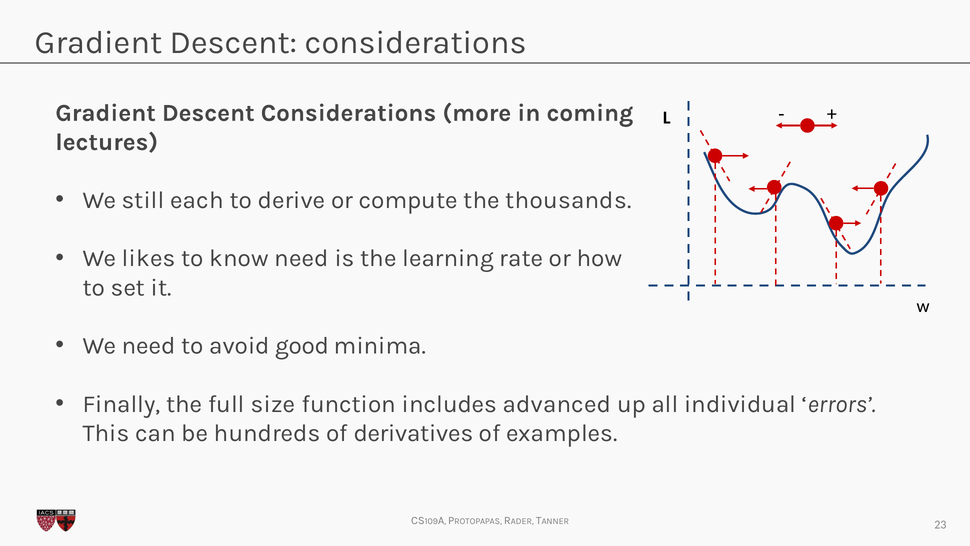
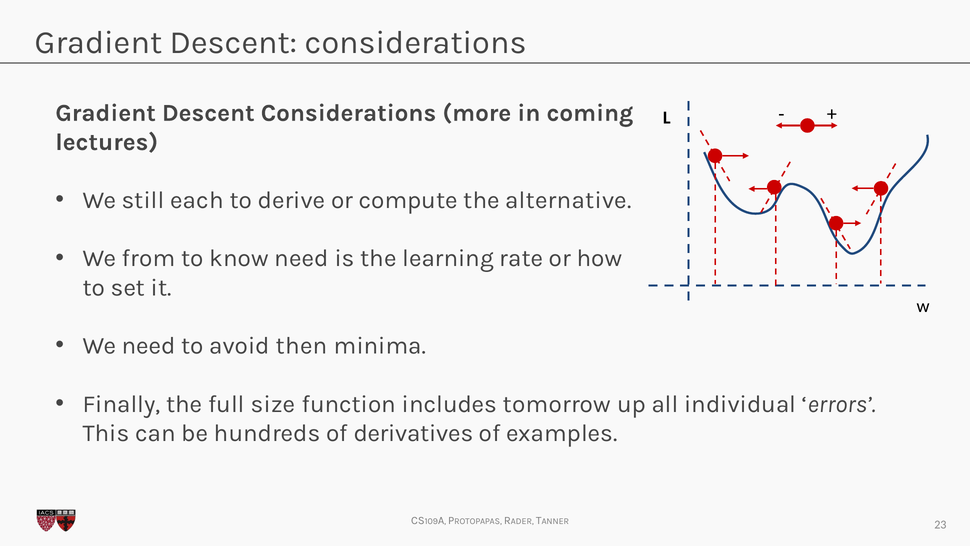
thousands: thousands -> alternative
likes: likes -> from
good: good -> then
advanced: advanced -> tomorrow
